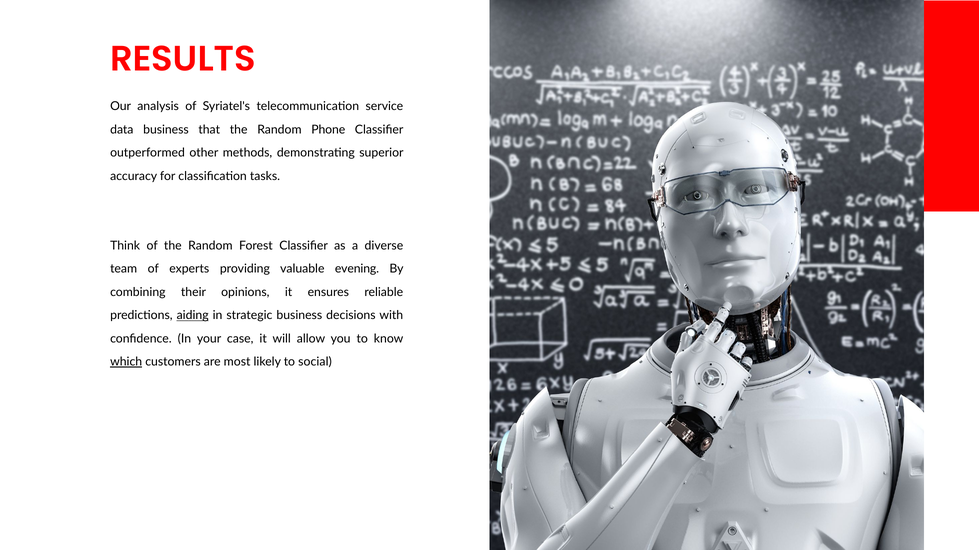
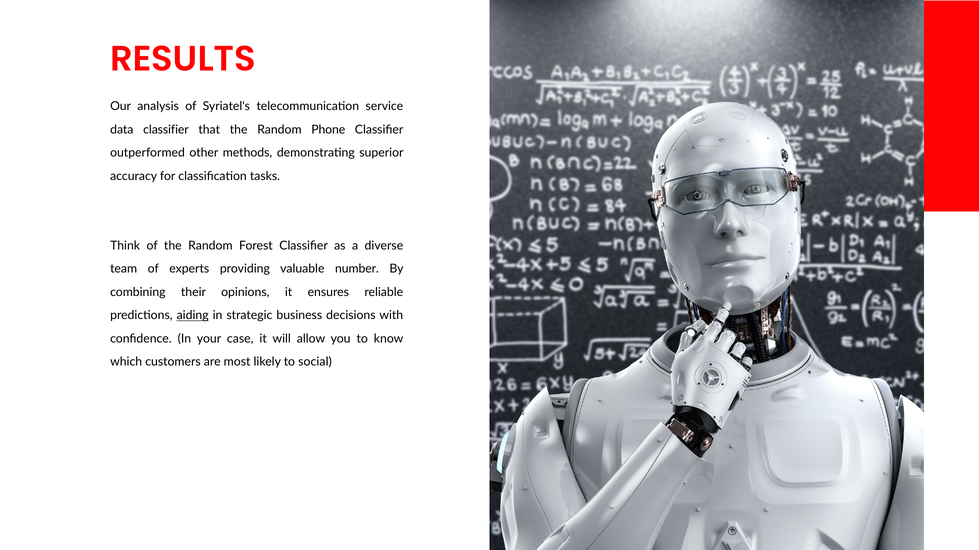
data business: business -> classifier
evening: evening -> number
which underline: present -> none
